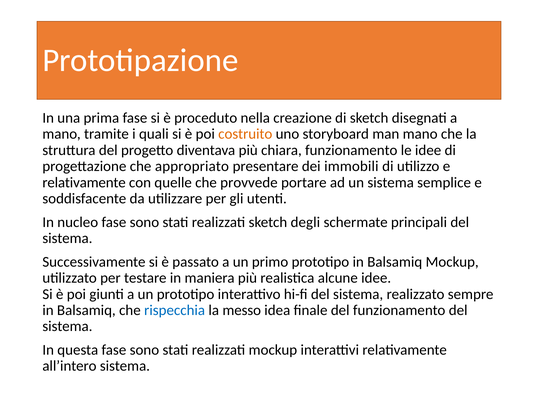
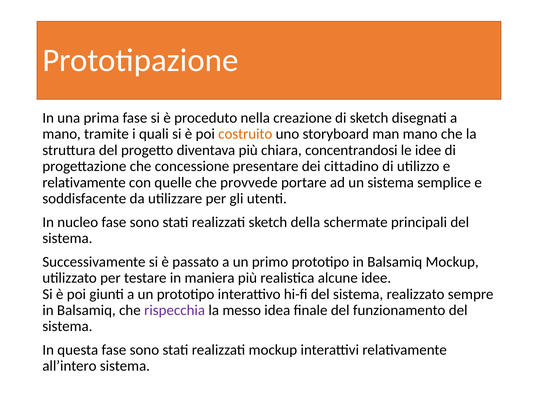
chiara funzionamento: funzionamento -> concentrandosi
appropriato: appropriato -> concessione
immobili: immobili -> cittadino
degli: degli -> della
rispecchia colour: blue -> purple
